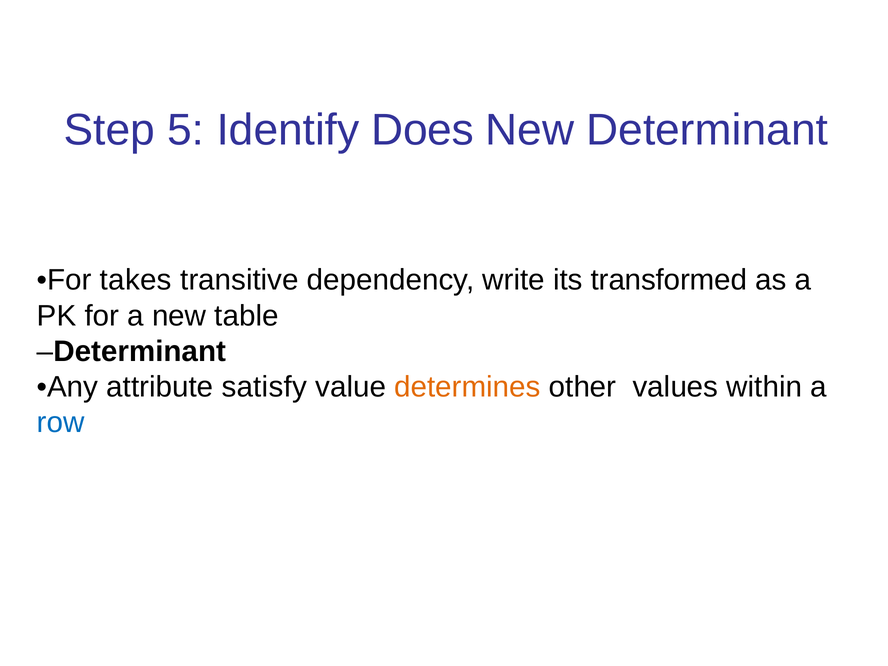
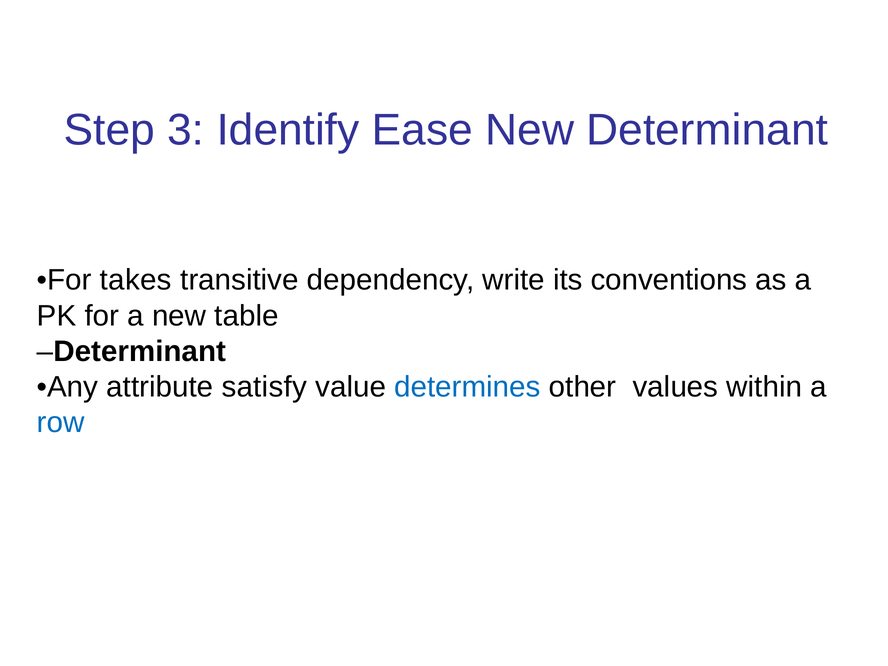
5: 5 -> 3
Does: Does -> Ease
transformed: transformed -> conventions
determines colour: orange -> blue
